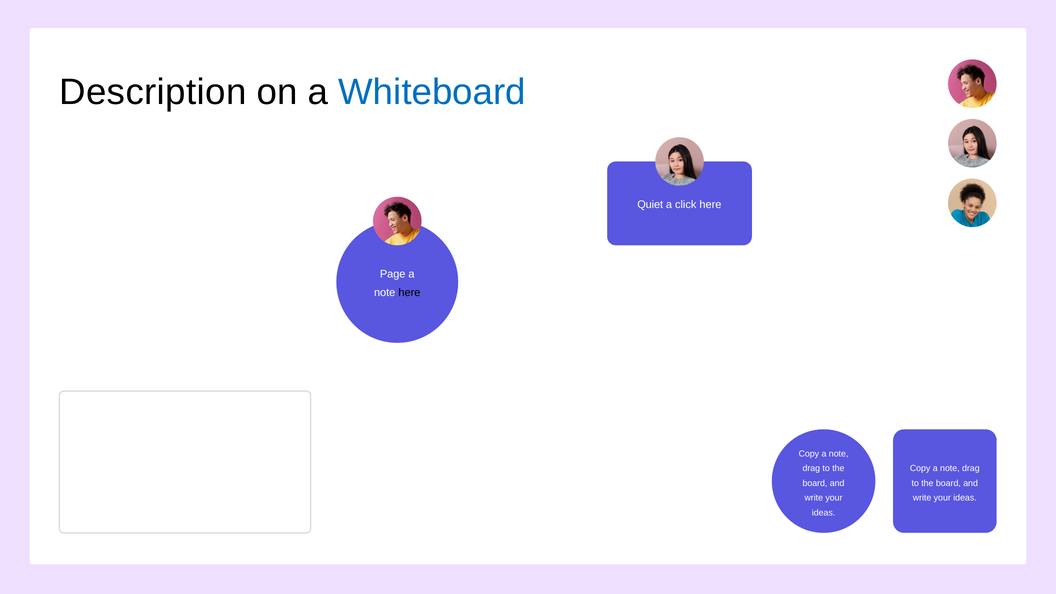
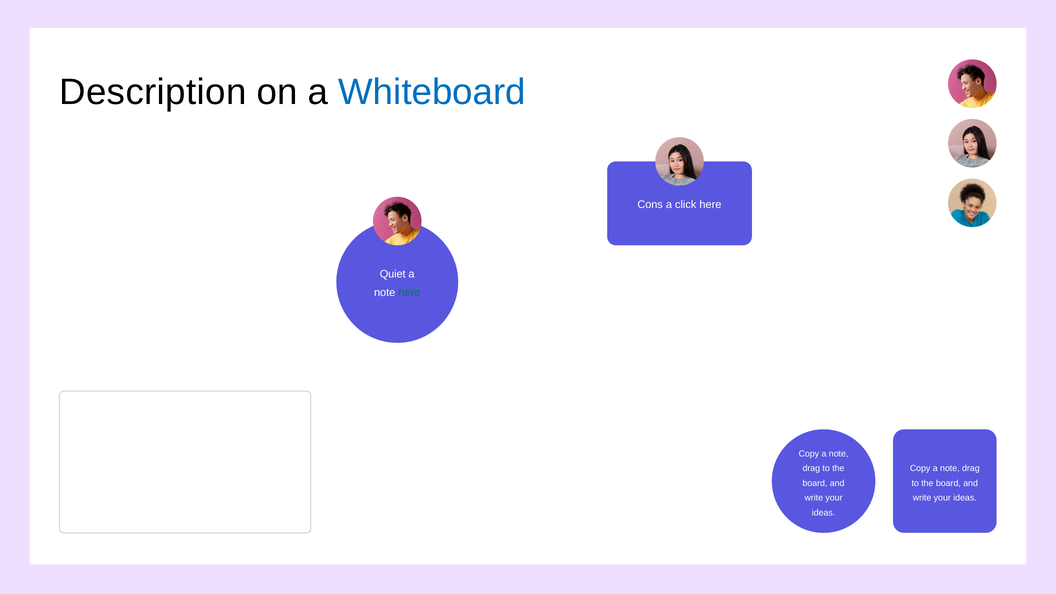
Quiet: Quiet -> Cons
Page: Page -> Quiet
here at (409, 292) colour: black -> green
